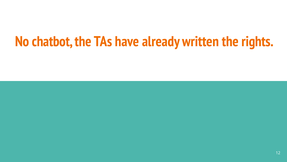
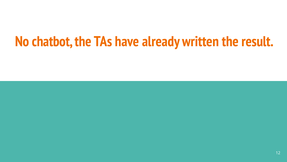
rights: rights -> result
